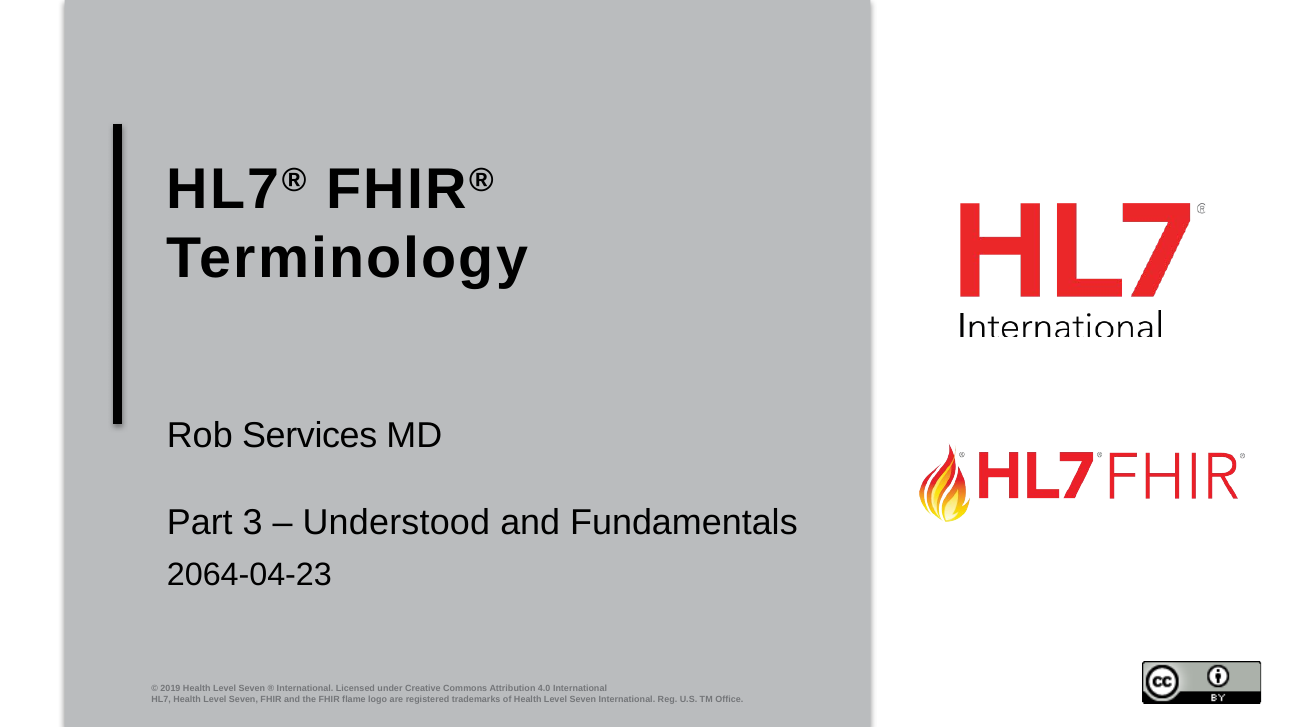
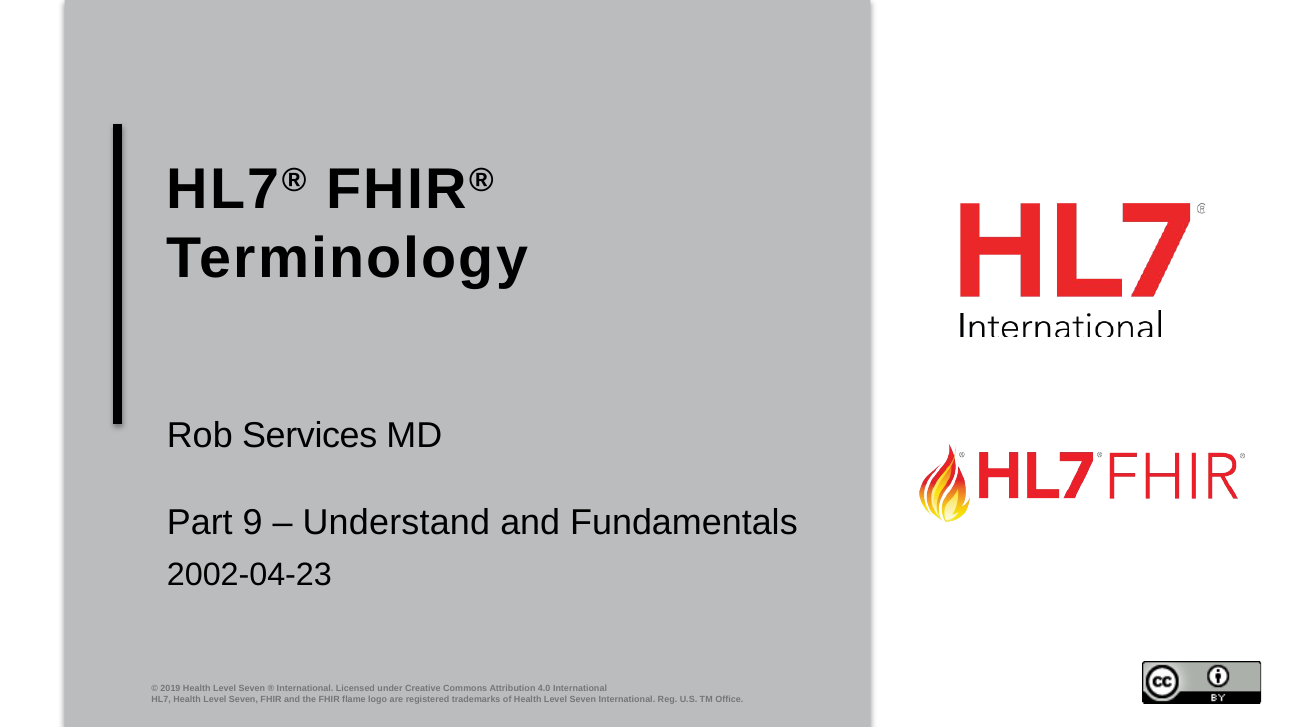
3: 3 -> 9
Understood: Understood -> Understand
2064-04-23: 2064-04-23 -> 2002-04-23
